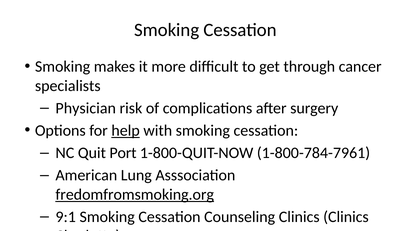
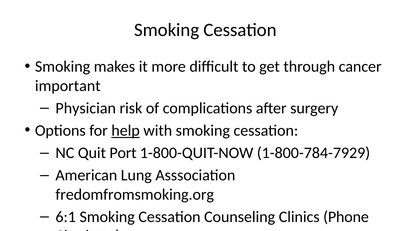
specialists: specialists -> important
1-800-784-7961: 1-800-784-7961 -> 1-800-784-7929
fredomfromsmoking.org underline: present -> none
9:1: 9:1 -> 6:1
Clinics Clinics: Clinics -> Phone
